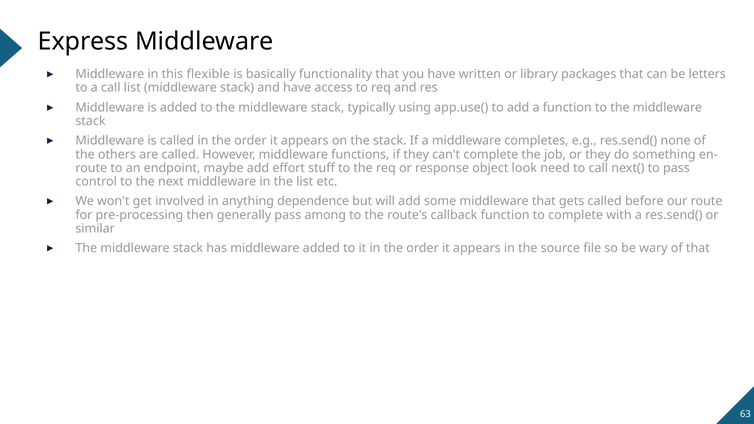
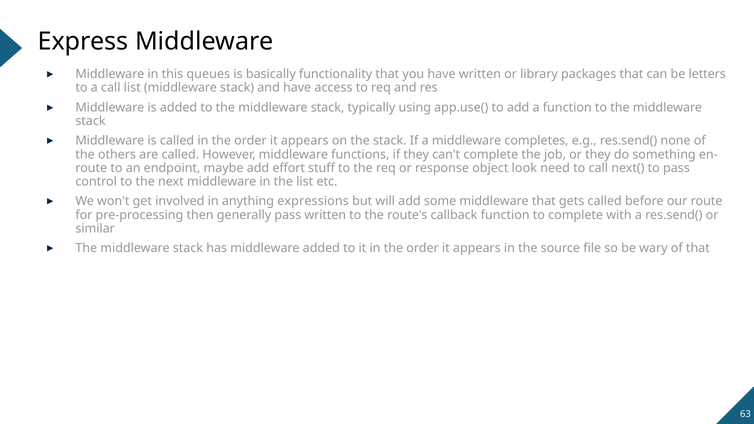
flexible: flexible -> queues
dependence: dependence -> expressions
pass among: among -> written
